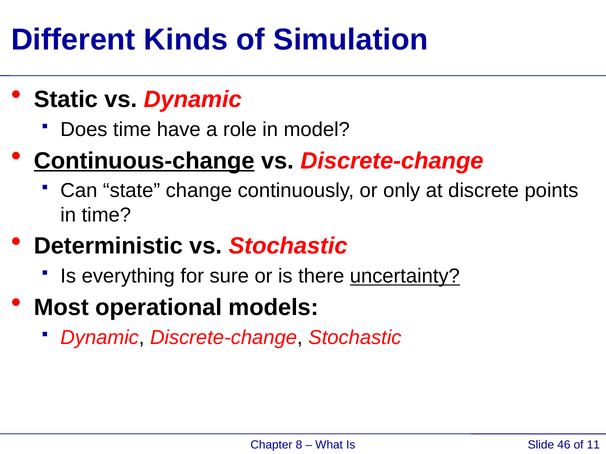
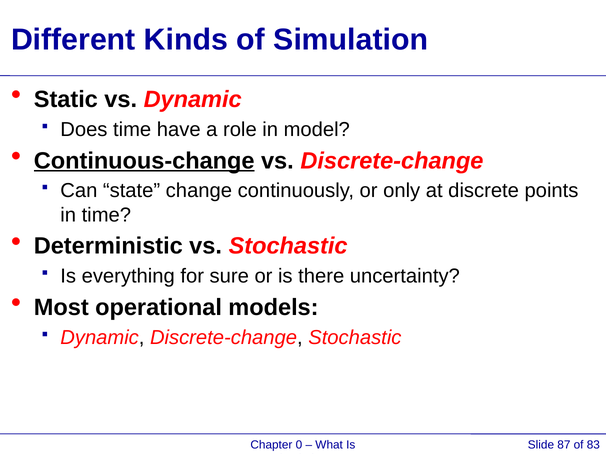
uncertainty underline: present -> none
8: 8 -> 0
46: 46 -> 87
11: 11 -> 83
